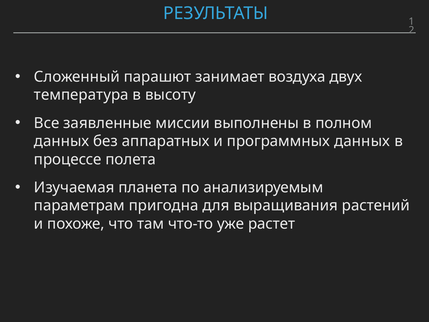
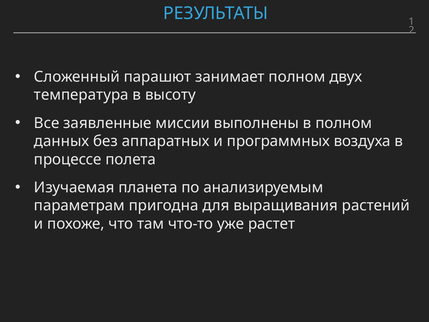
занимает воздуха: воздуха -> полном
программных данных: данных -> воздуха
